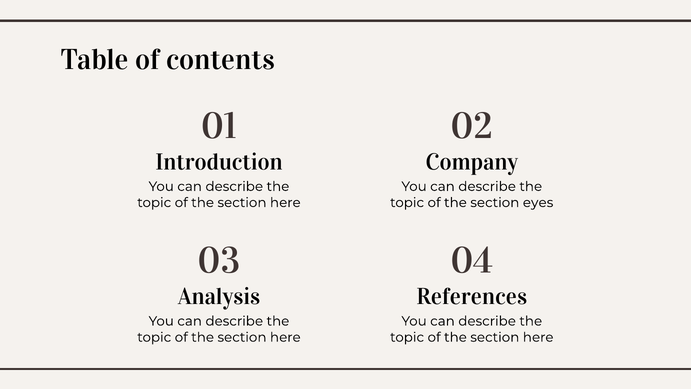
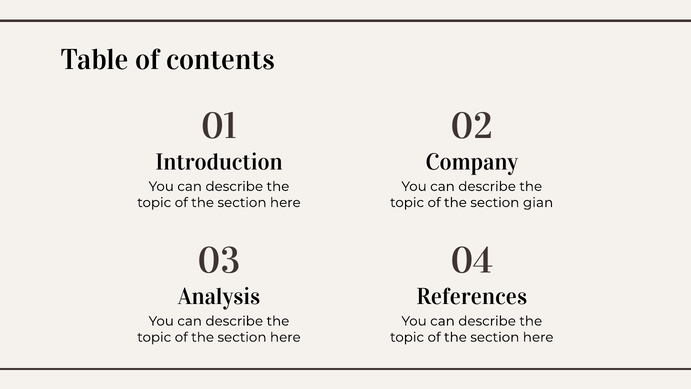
eyes: eyes -> gian
